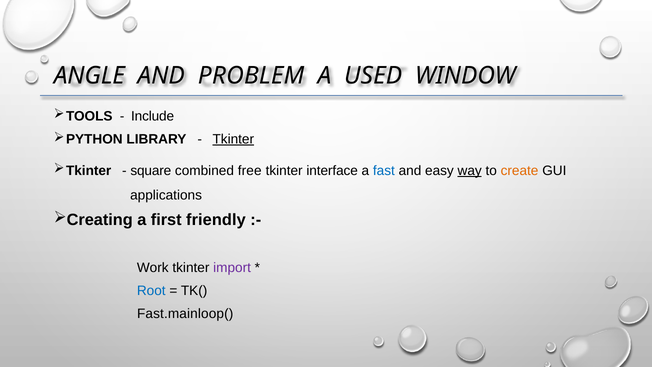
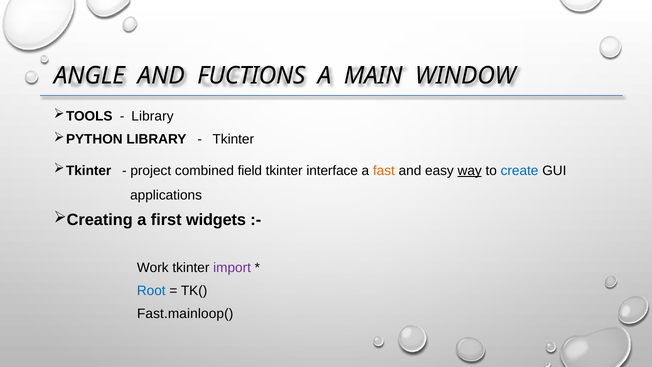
PROBLEM: PROBLEM -> FUCTIONS
USED: USED -> MAIN
Include at (153, 116): Include -> Library
Tkinter at (233, 139) underline: present -> none
square: square -> project
free: free -> field
fast colour: blue -> orange
create colour: orange -> blue
friendly: friendly -> widgets
